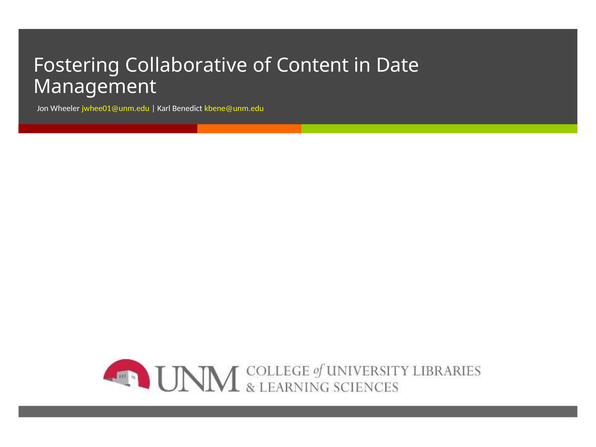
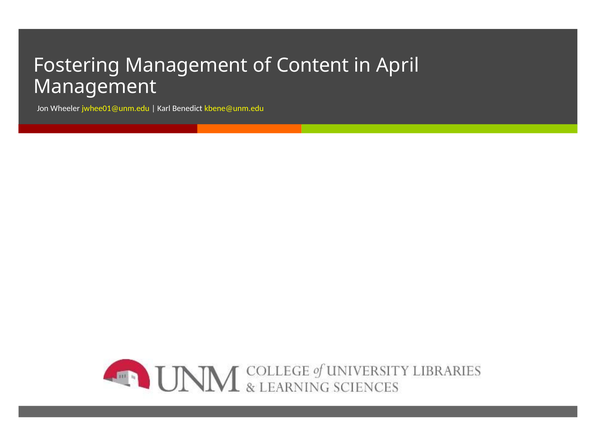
Fostering Collaborative: Collaborative -> Management
Date: Date -> April
